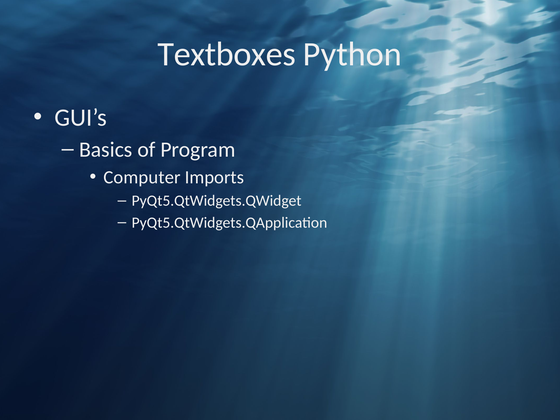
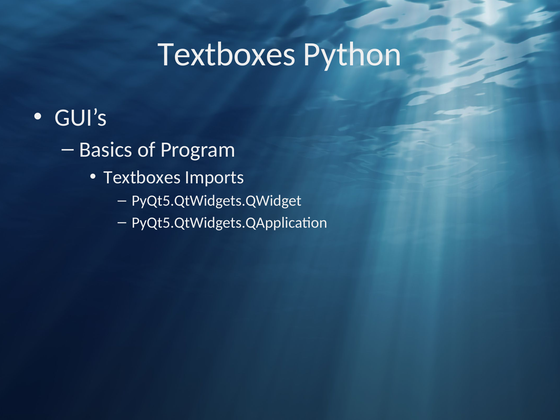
Computer at (142, 177): Computer -> Textboxes
